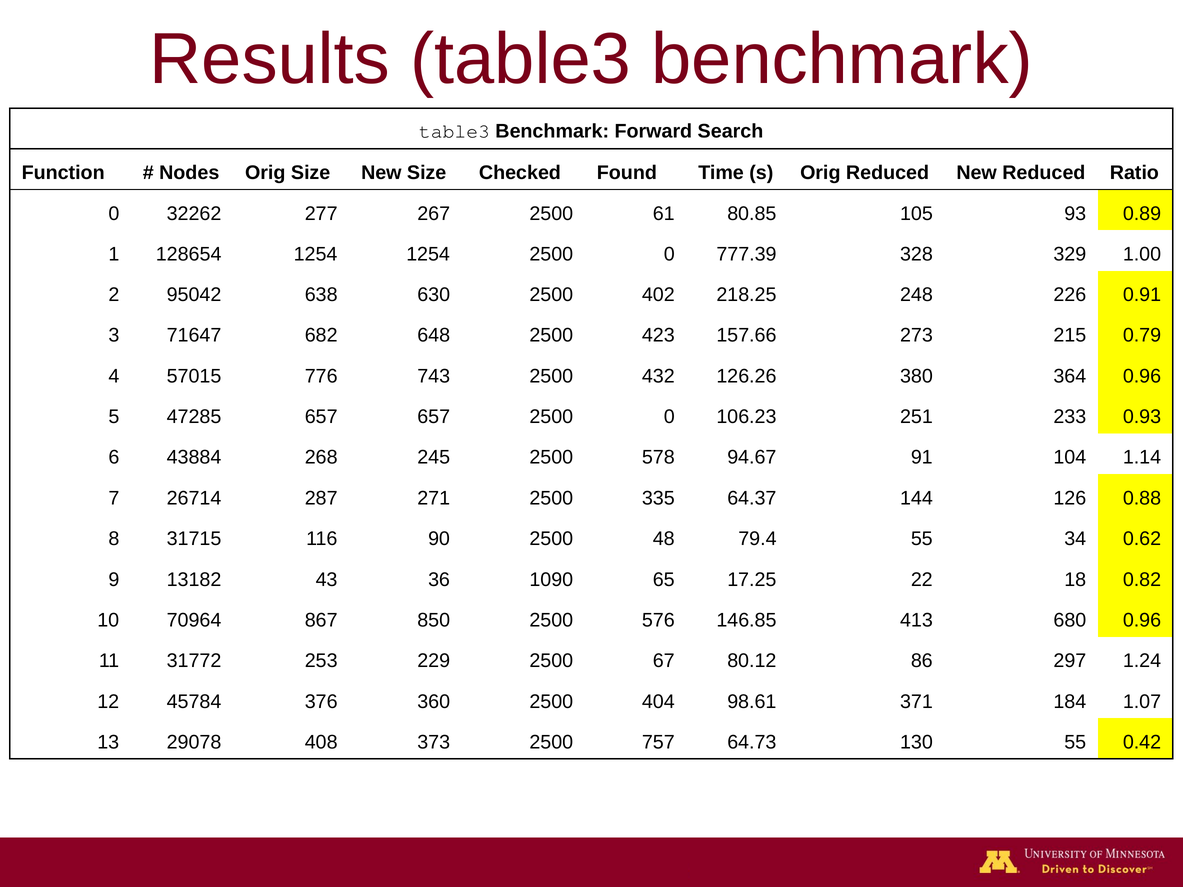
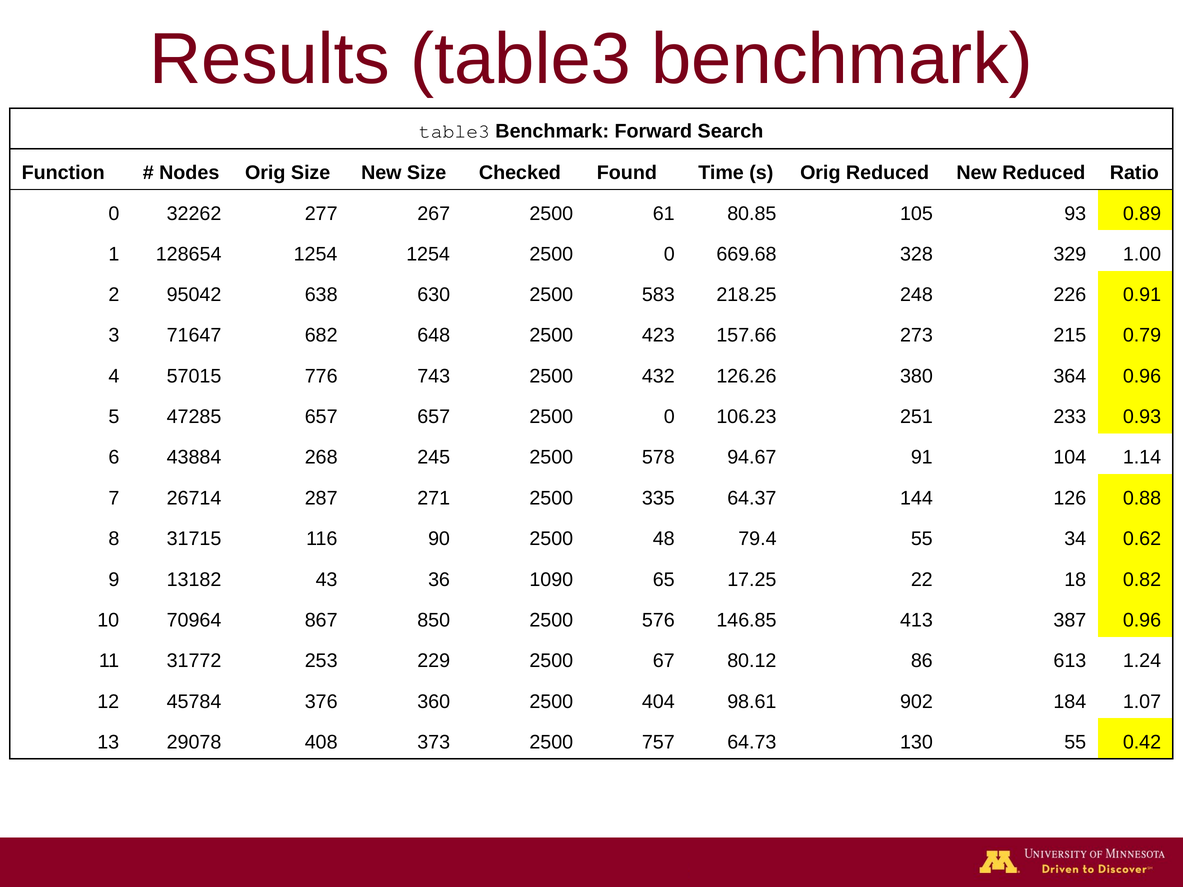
777.39: 777.39 -> 669.68
402: 402 -> 583
680: 680 -> 387
297: 297 -> 613
371: 371 -> 902
